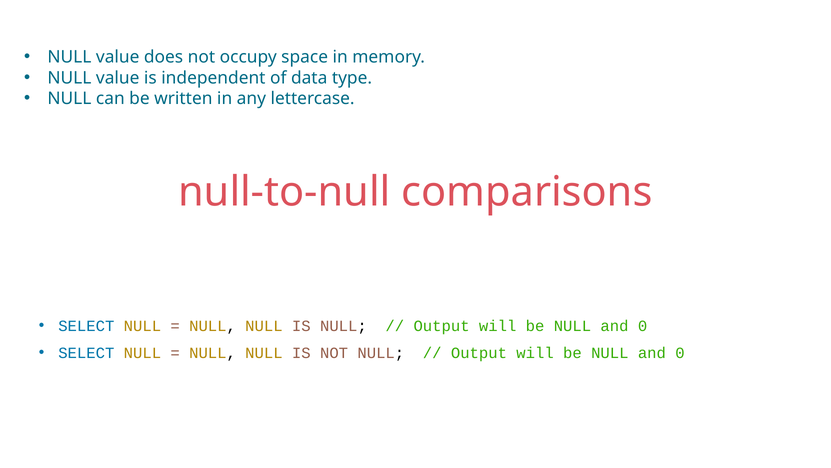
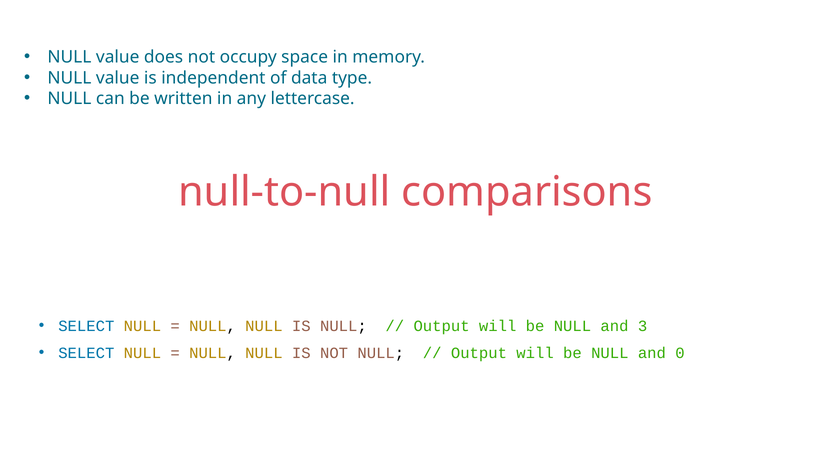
0 at (643, 326): 0 -> 3
